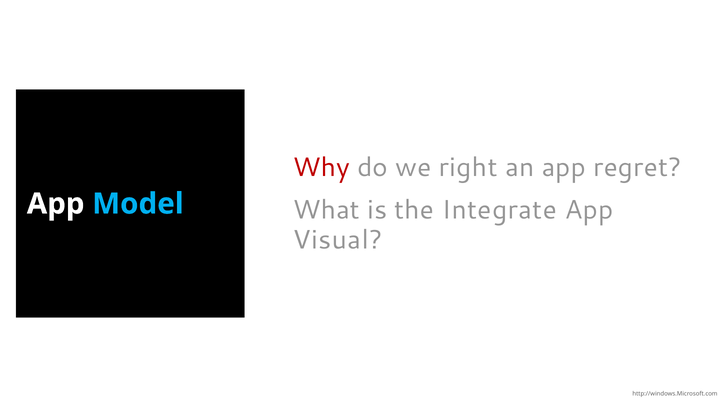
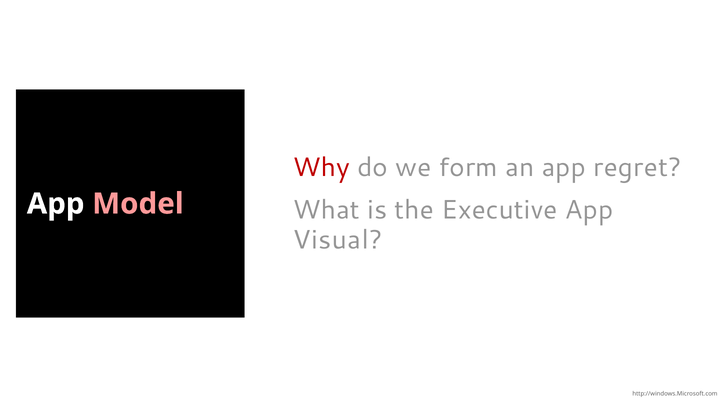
right: right -> form
Model colour: light blue -> pink
Integrate: Integrate -> Executive
